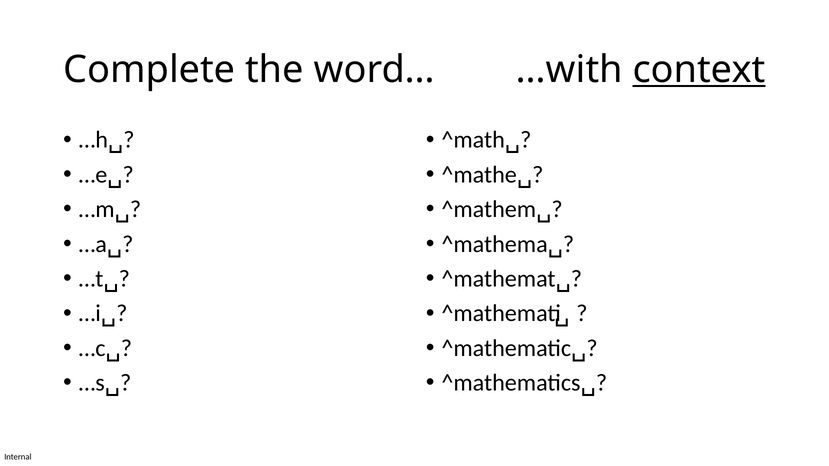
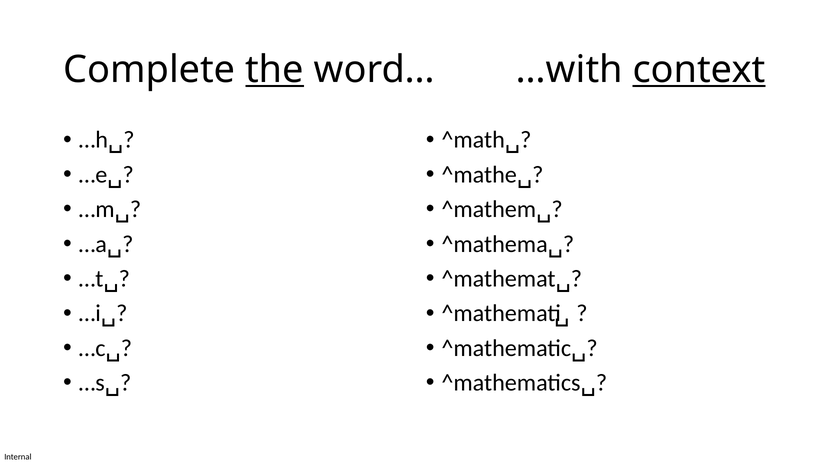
the underline: none -> present
